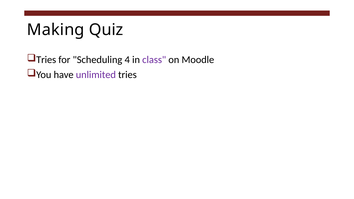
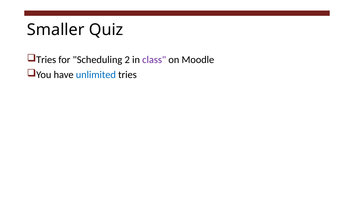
Making: Making -> Smaller
4: 4 -> 2
unlimited colour: purple -> blue
